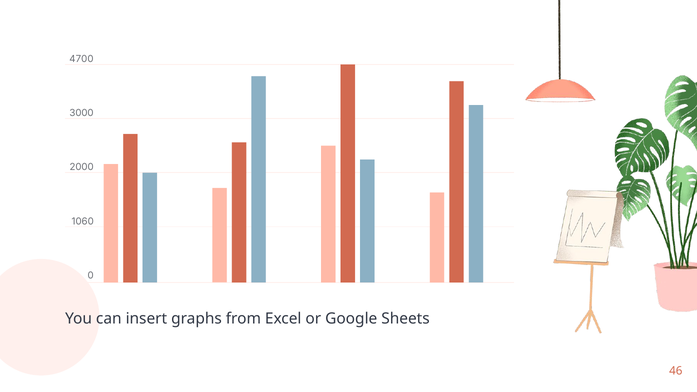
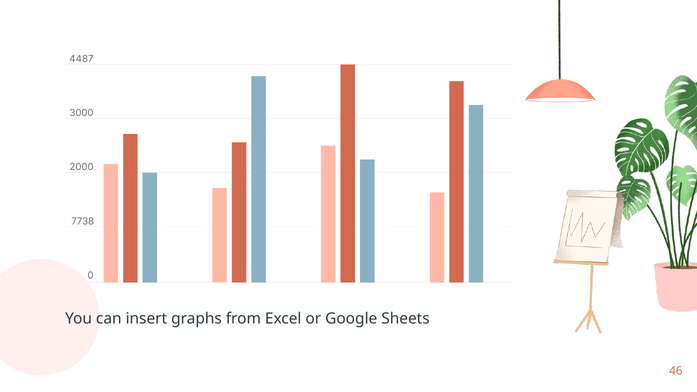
4700: 4700 -> 4487
1060: 1060 -> 7738
